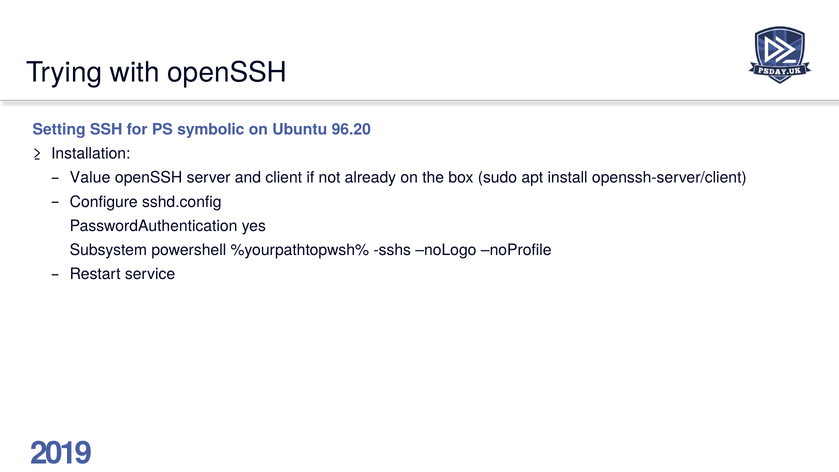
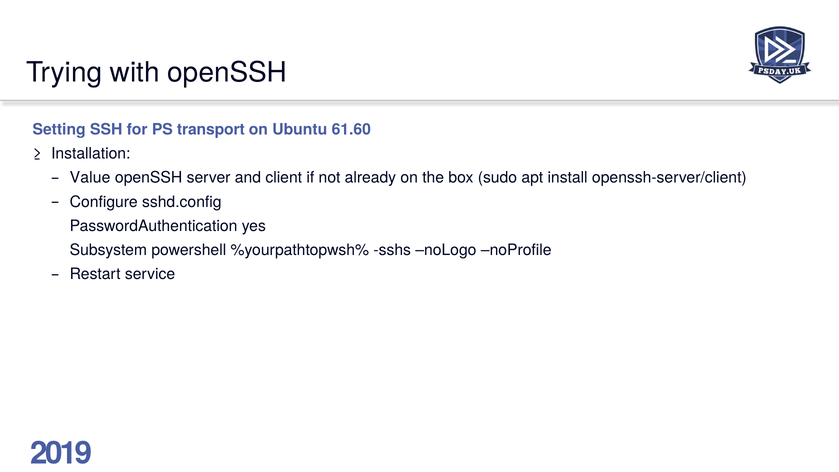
symbolic: symbolic -> transport
96.20: 96.20 -> 61.60
